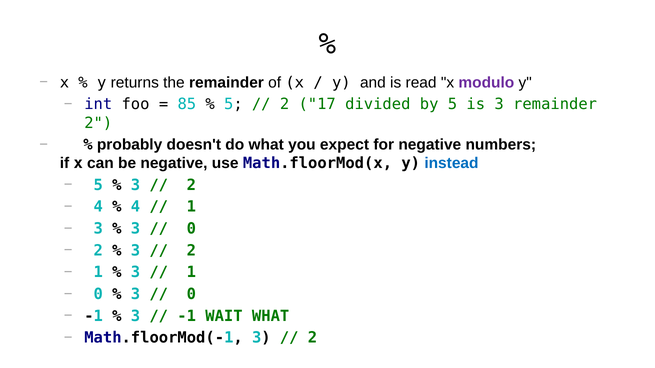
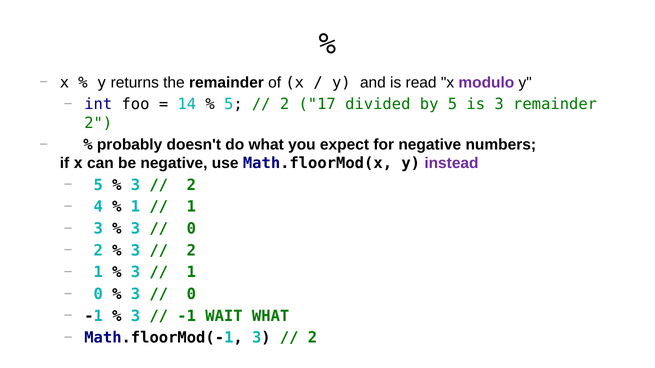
85: 85 -> 14
instead colour: blue -> purple
4 at (136, 207): 4 -> 1
